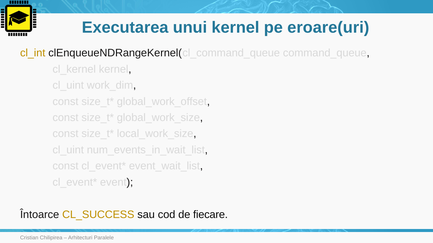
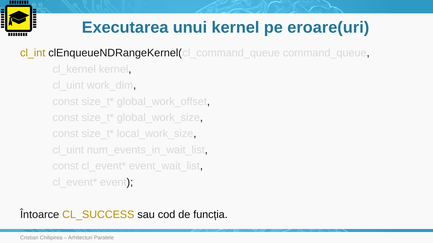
fiecare: fiecare -> funcția
